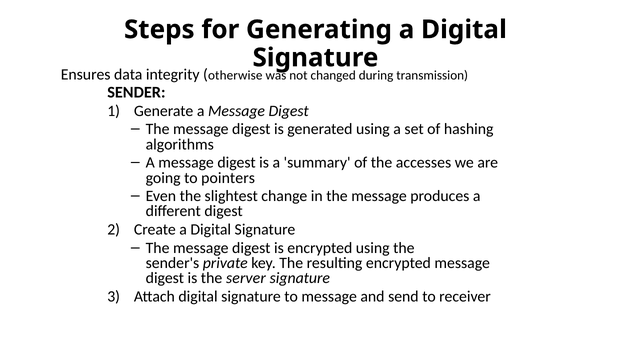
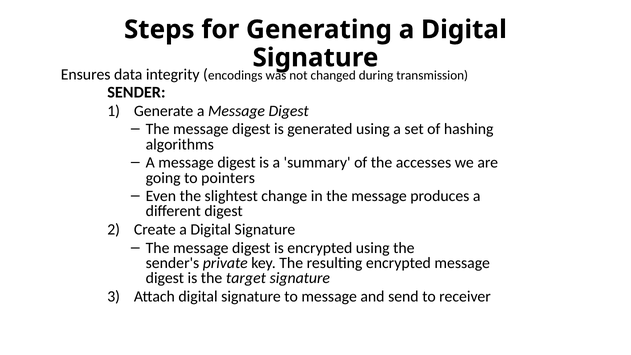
otherwise: otherwise -> encodings
server: server -> target
